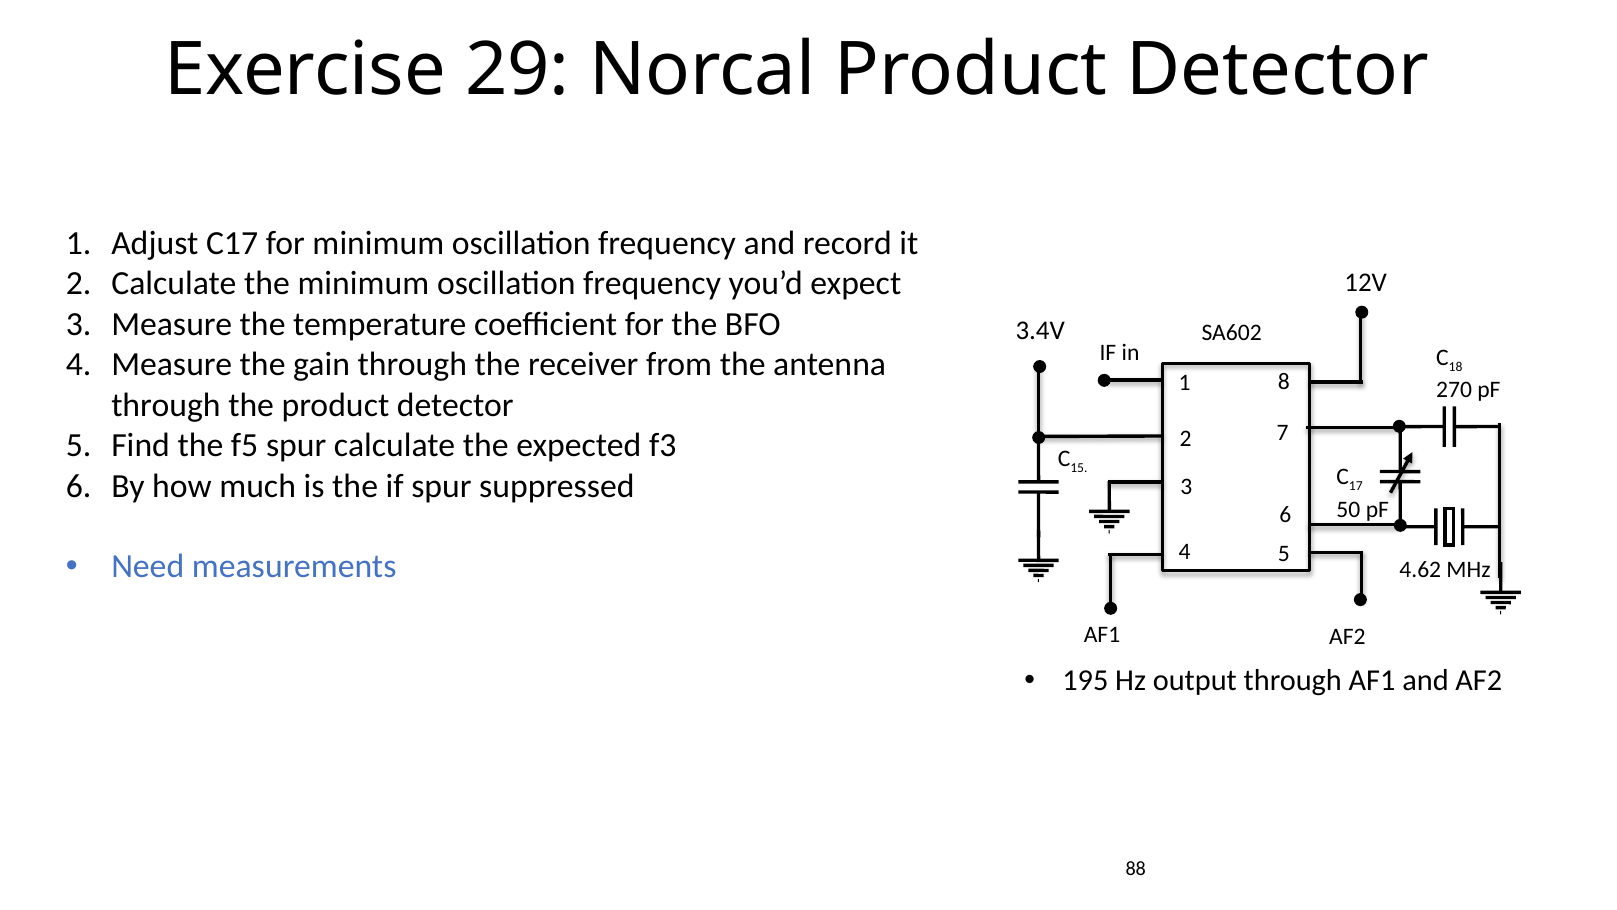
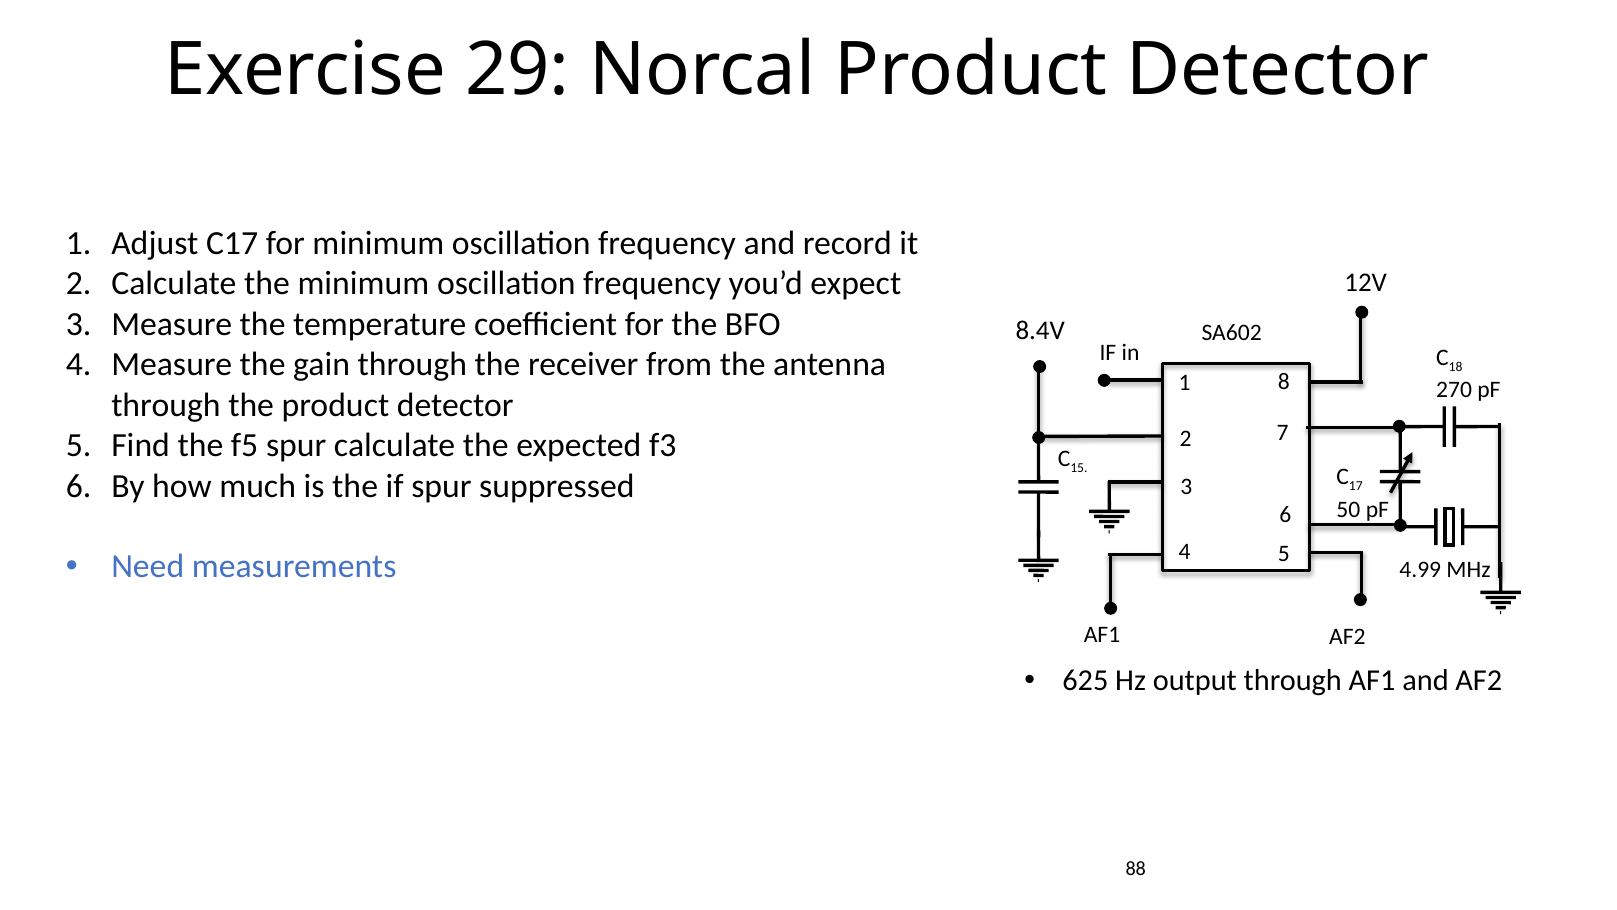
3.4V: 3.4V -> 8.4V
4.62: 4.62 -> 4.99
195: 195 -> 625
